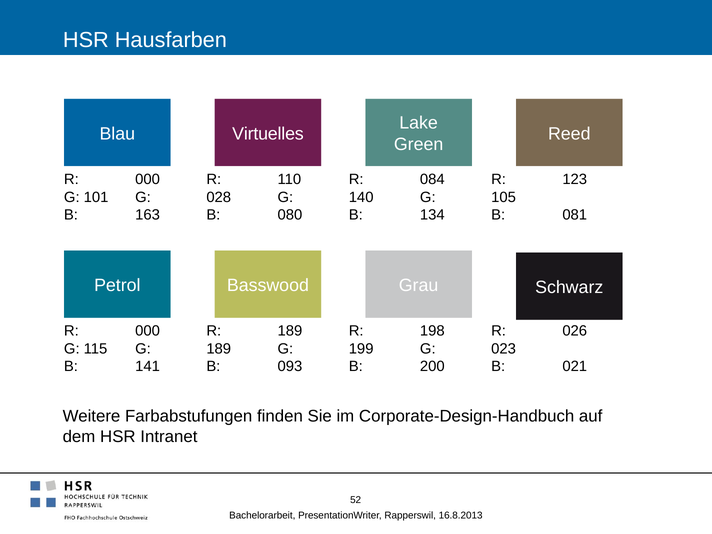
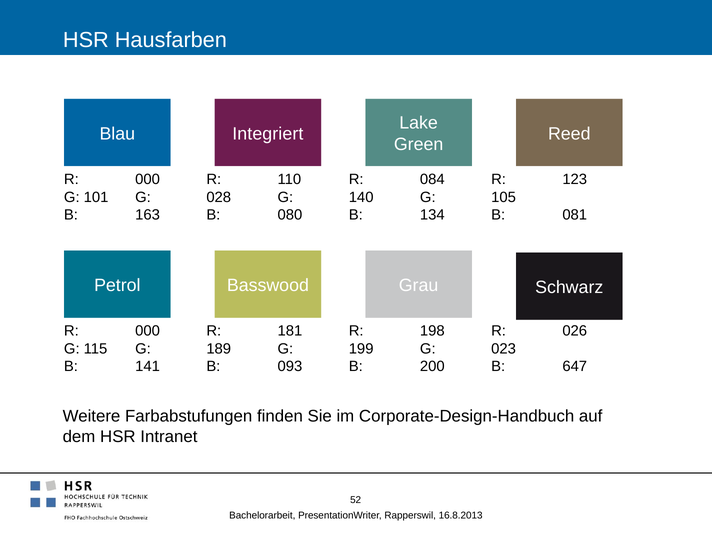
Virtuelles: Virtuelles -> Integriert
R 189: 189 -> 181
021: 021 -> 647
